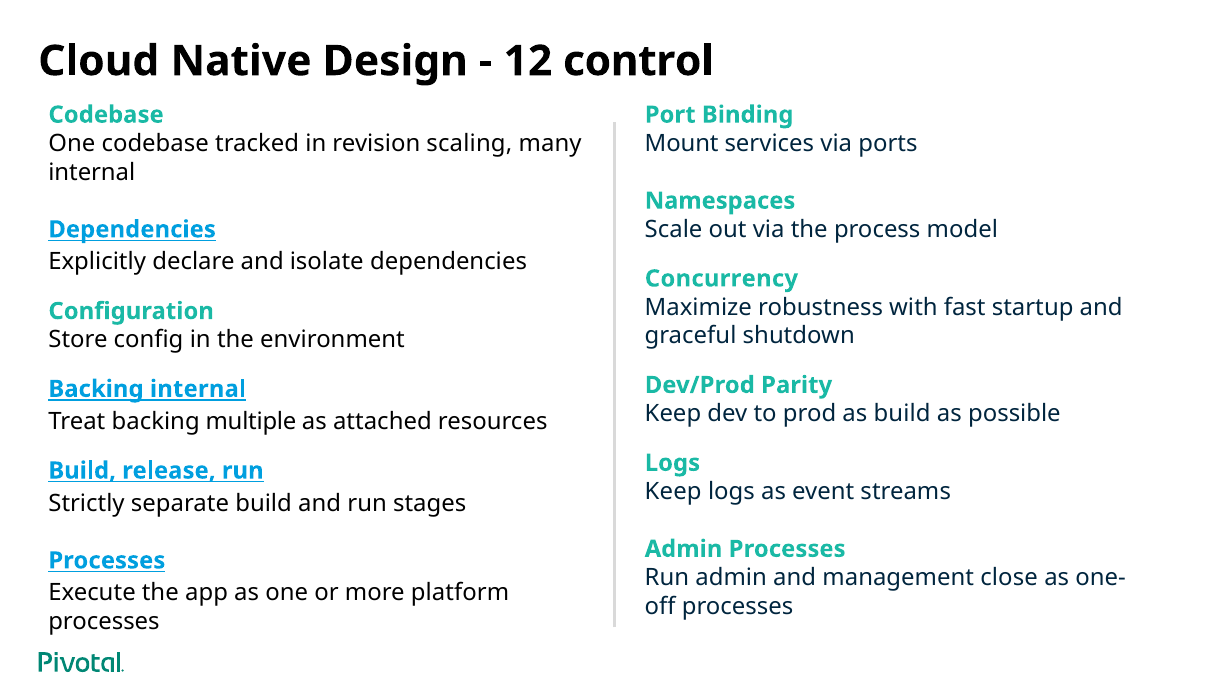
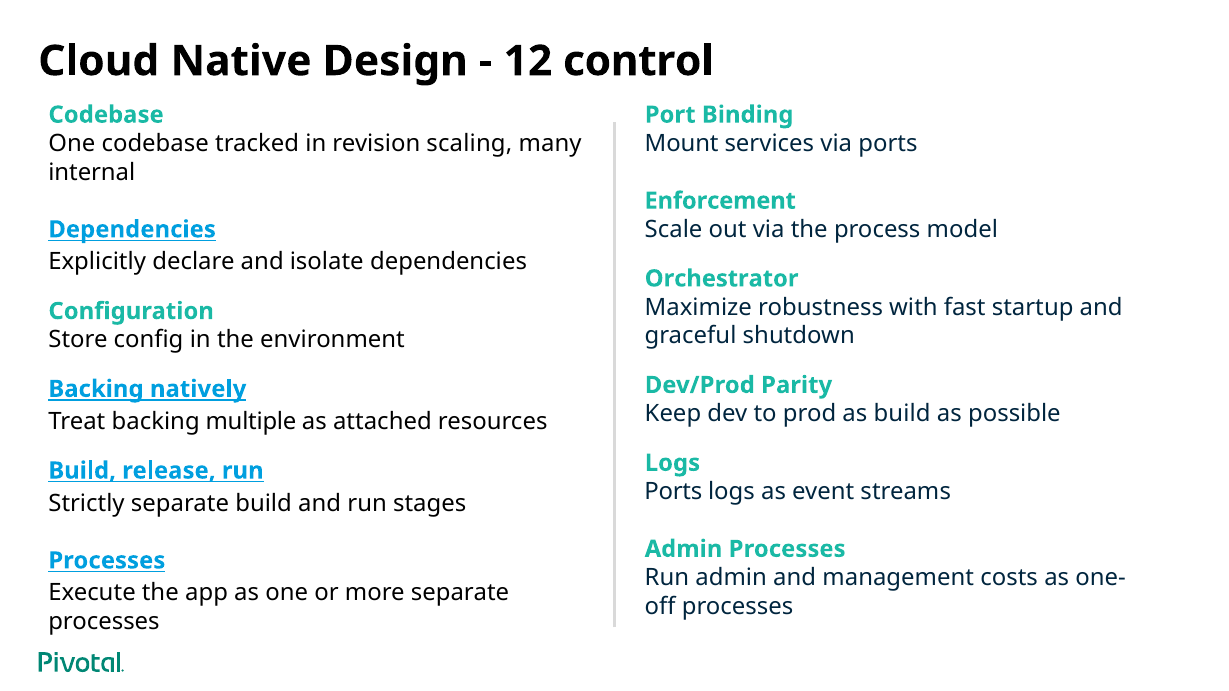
Namespaces: Namespaces -> Enforcement
Concurrency: Concurrency -> Orchestrator
Backing internal: internal -> natively
Keep at (673, 492): Keep -> Ports
close: close -> costs
more platform: platform -> separate
